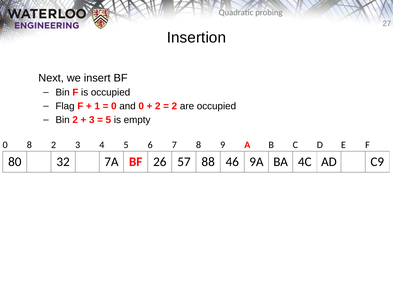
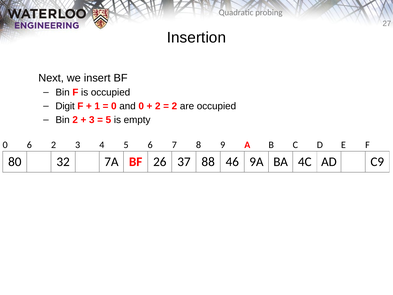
Flag: Flag -> Digit
0 8: 8 -> 6
57: 57 -> 37
